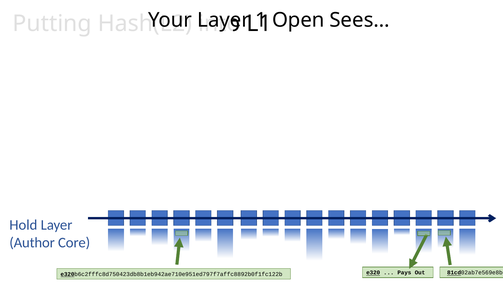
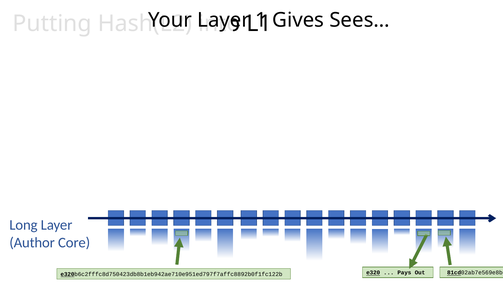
Open: Open -> Gives
Hold: Hold -> Long
